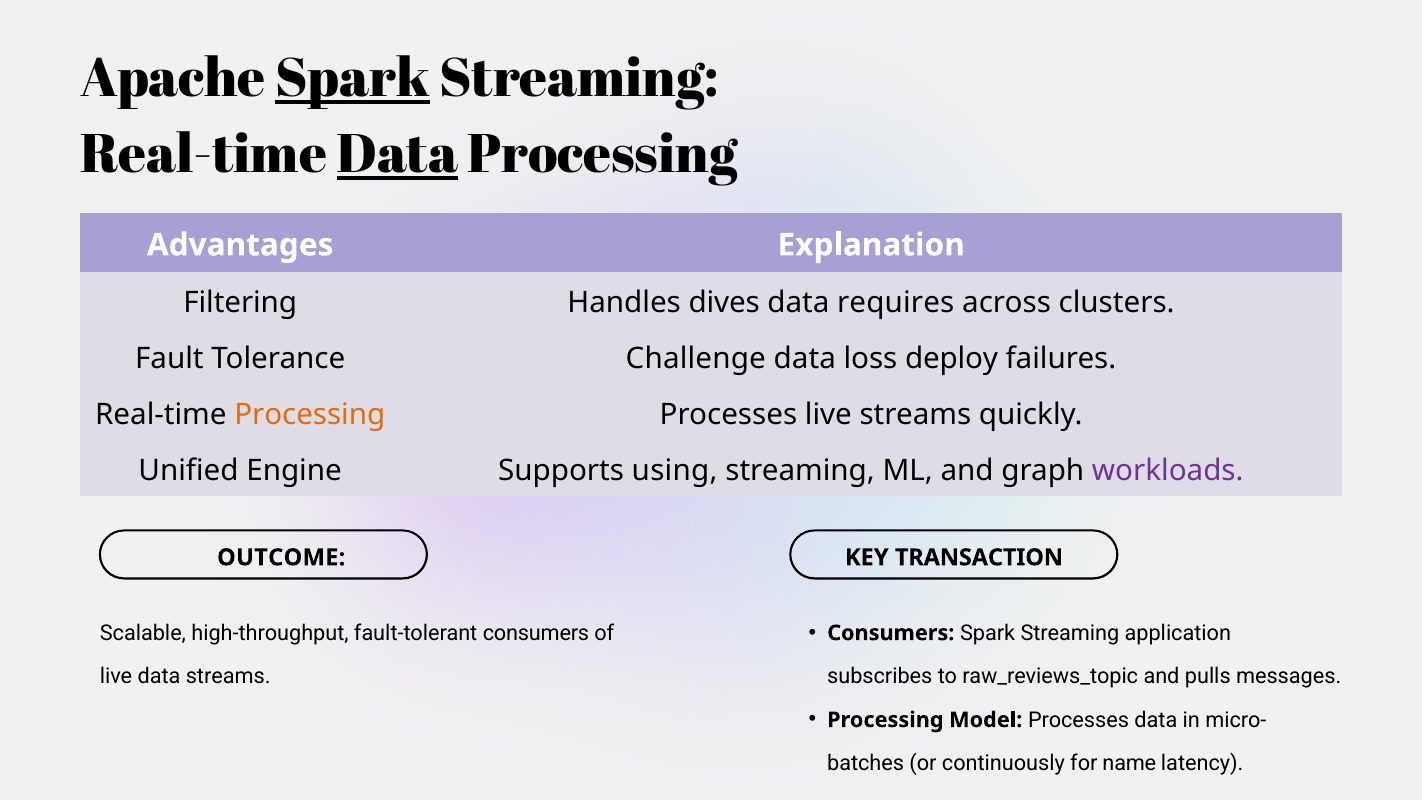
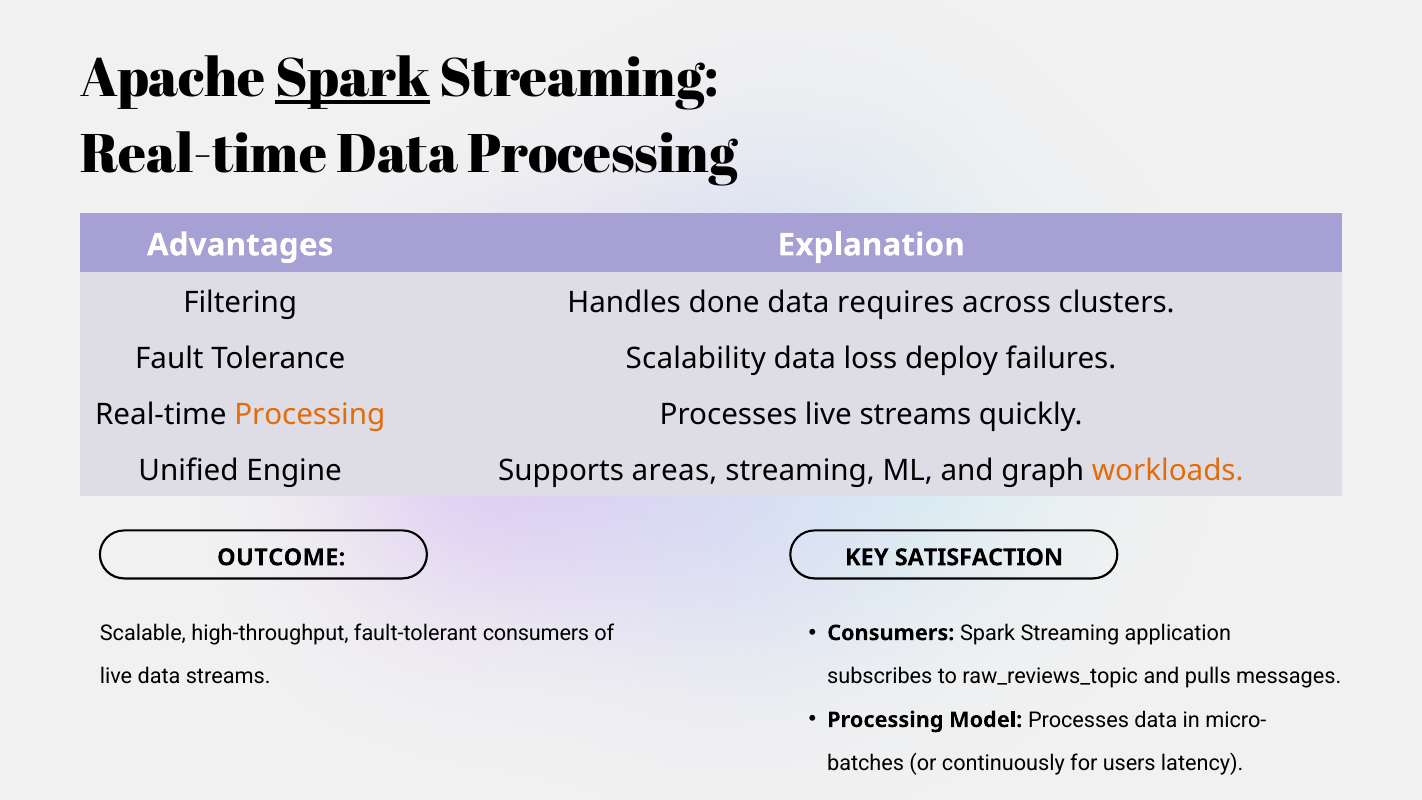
Data at (397, 155) underline: present -> none
dives: dives -> done
Challenge: Challenge -> Scalability
using: using -> areas
workloads colour: purple -> orange
TRANSACTION: TRANSACTION -> SATISFACTION
name: name -> users
